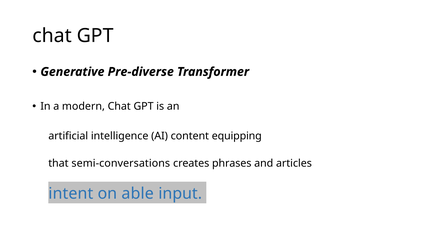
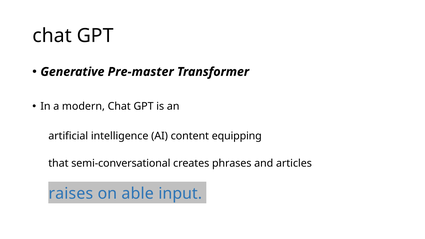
Pre-diverse: Pre-diverse -> Pre-master
semi-conversations: semi-conversations -> semi-conversational
intent: intent -> raises
